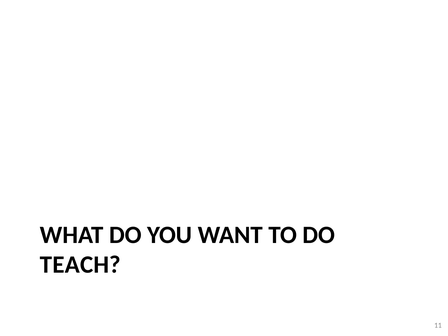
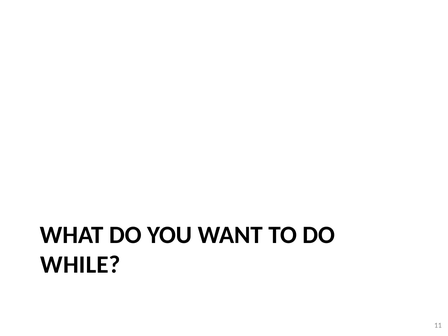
TEACH: TEACH -> WHILE
